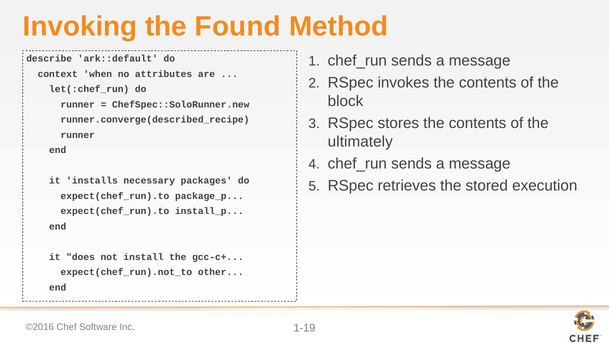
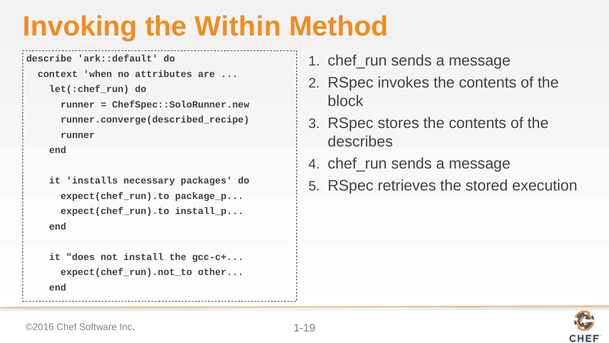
Found: Found -> Within
ultimately: ultimately -> describes
